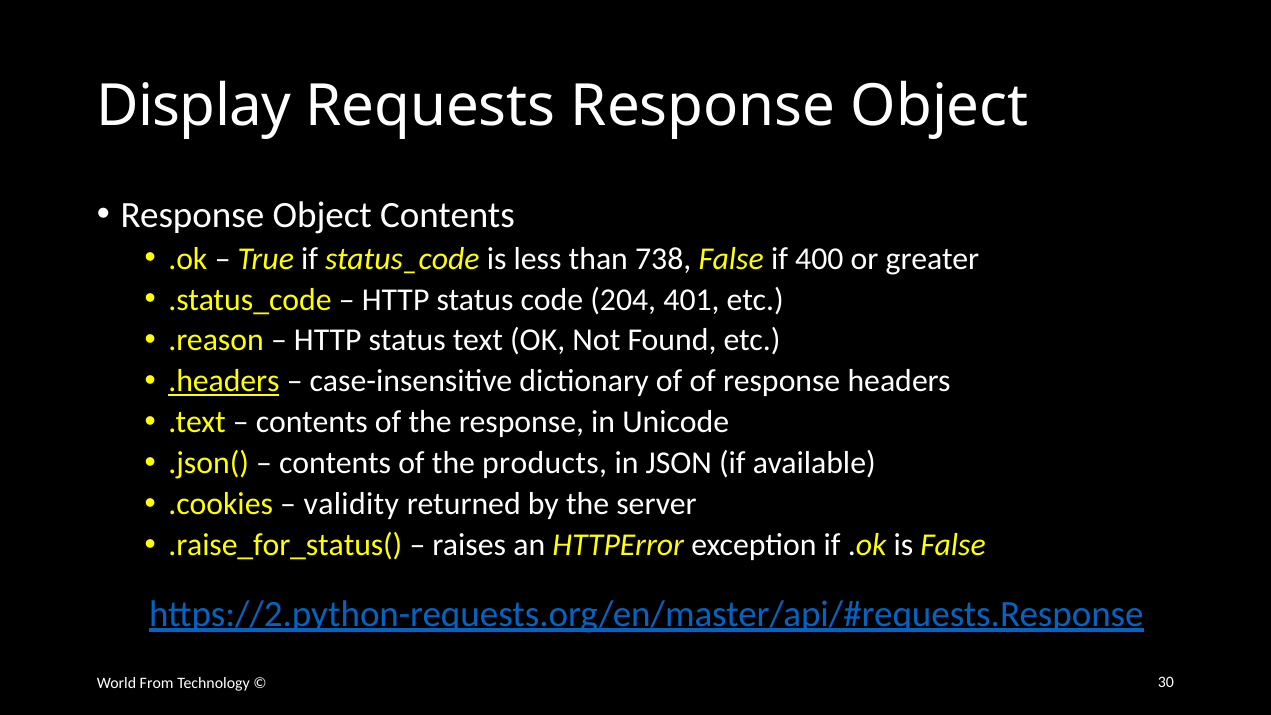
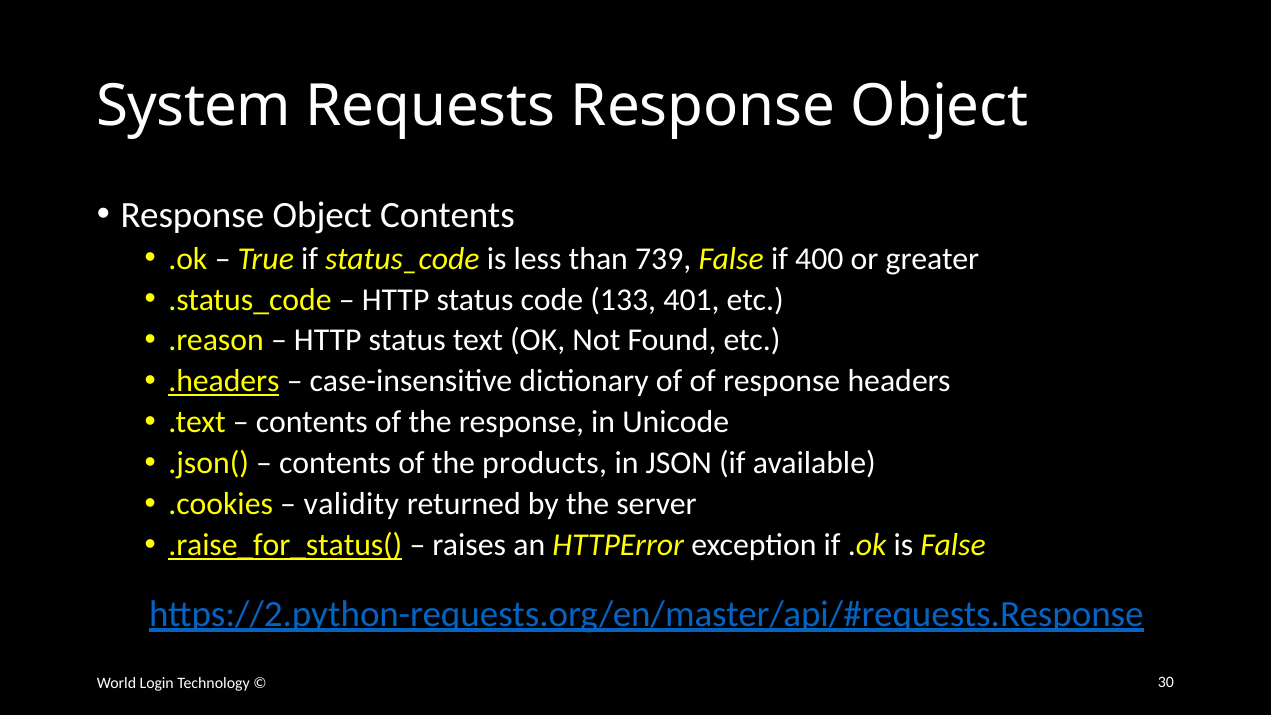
Display: Display -> System
738: 738 -> 739
204: 204 -> 133
.raise_for_status( underline: none -> present
From: From -> Login
